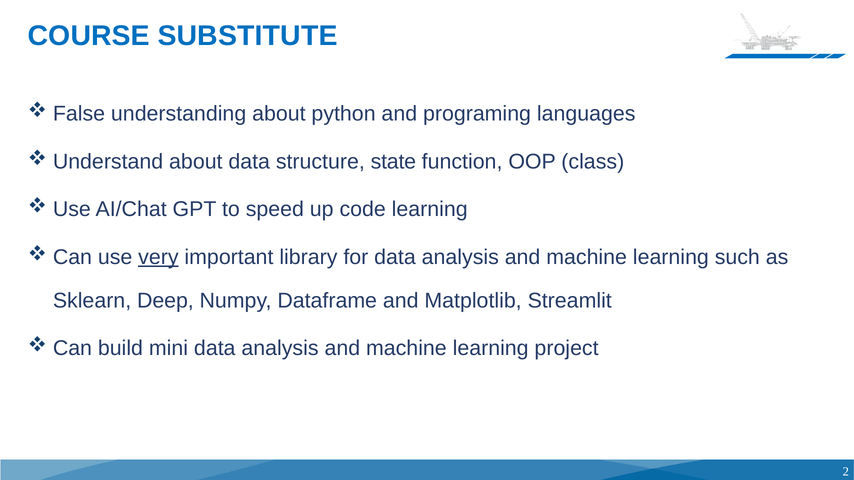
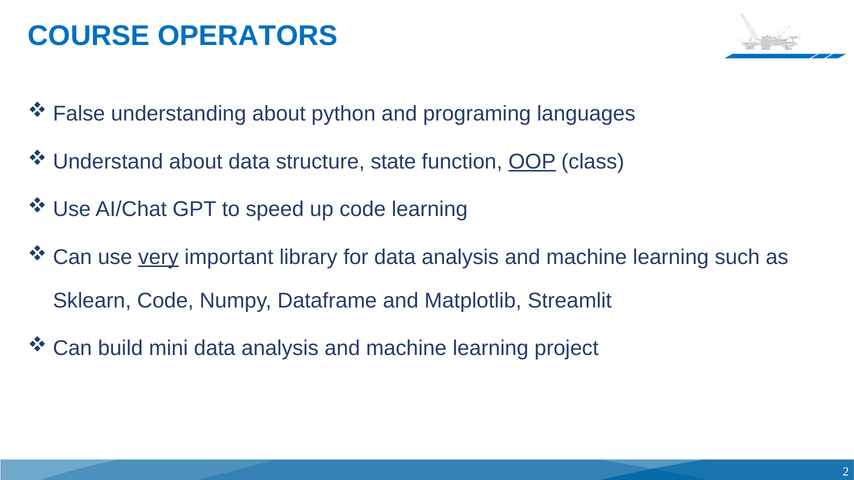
SUBSTITUTE: SUBSTITUTE -> OPERATORS
OOP underline: none -> present
Sklearn Deep: Deep -> Code
